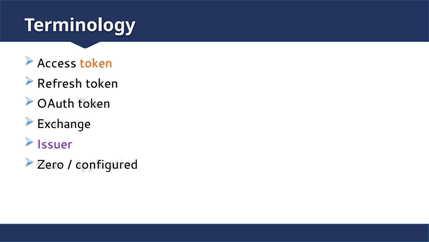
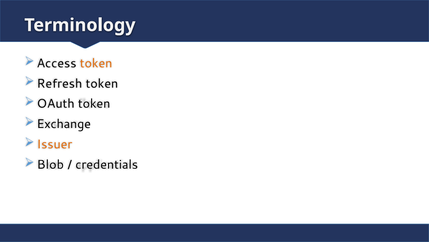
Issuer colour: purple -> orange
Zero: Zero -> Blob
configured: configured -> credentials
